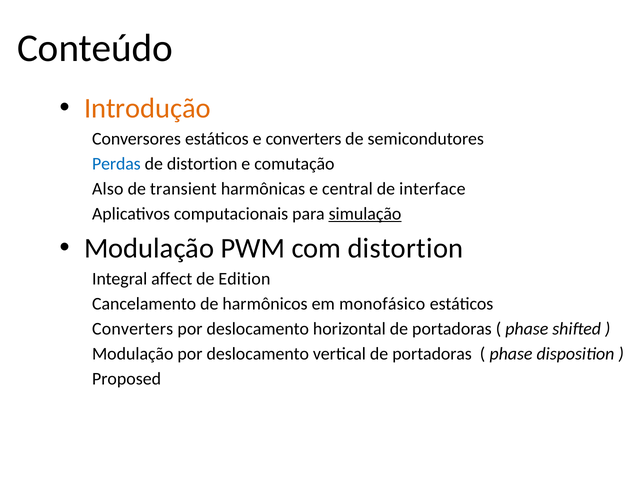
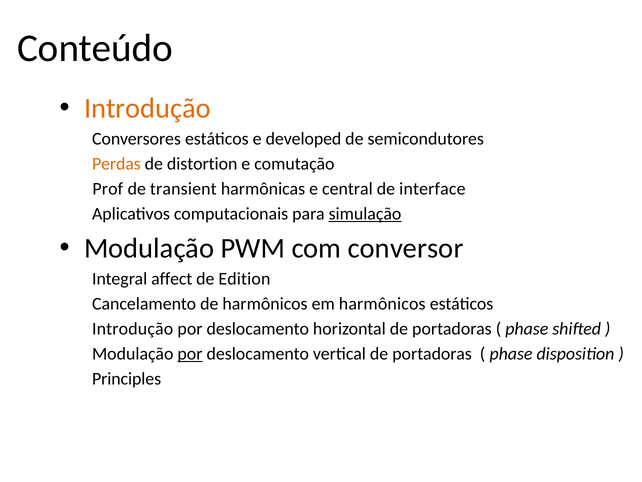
e converters: converters -> developed
Perdas colour: blue -> orange
Also: Also -> Prof
com distortion: distortion -> conversor
em monofásico: monofásico -> harmônicos
Converters at (133, 329): Converters -> Introdução
por at (190, 354) underline: none -> present
Proposed: Proposed -> Principles
